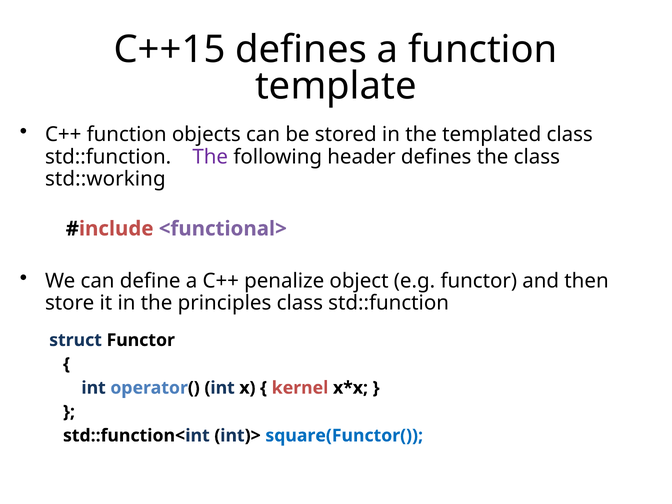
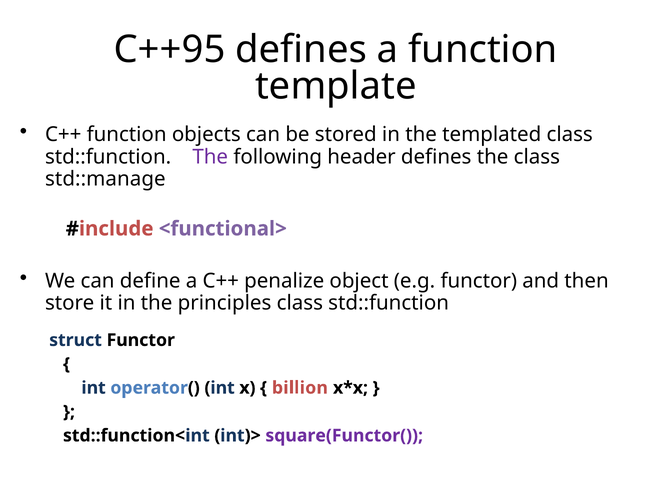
C++15: C++15 -> C++95
std::working: std::working -> std::manage
kernel: kernel -> billion
square(Functor( colour: blue -> purple
